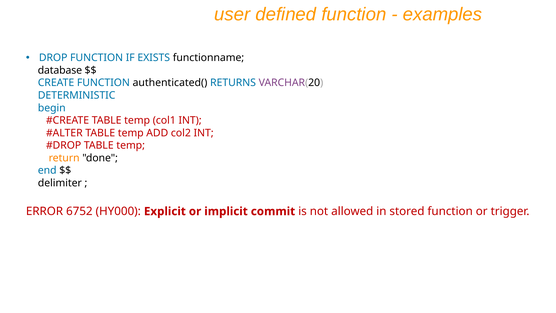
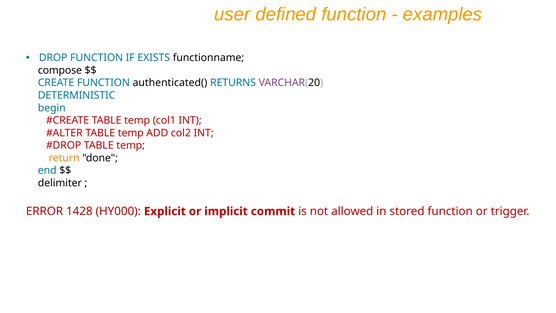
database: database -> compose
6752: 6752 -> 1428
